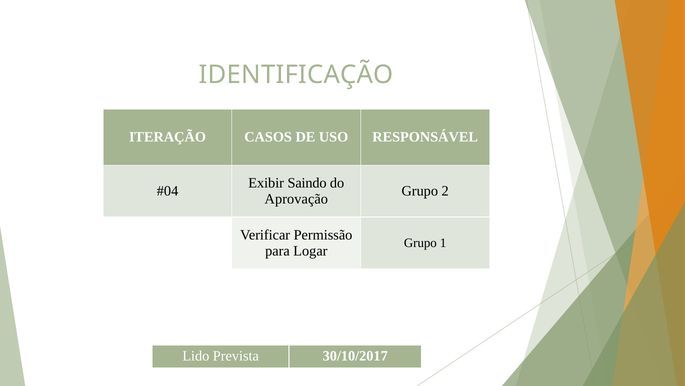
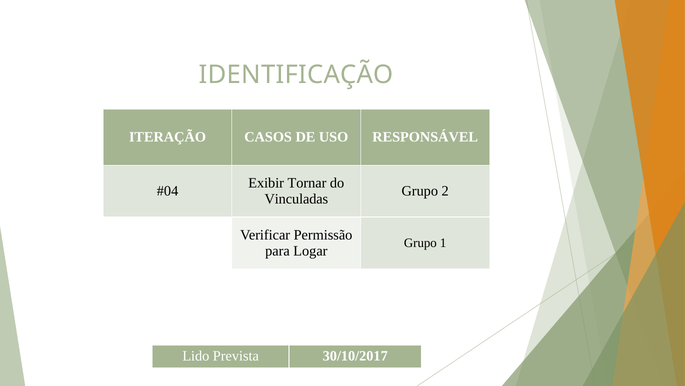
Saindo: Saindo -> Tornar
Aprovação: Aprovação -> Vinculadas
